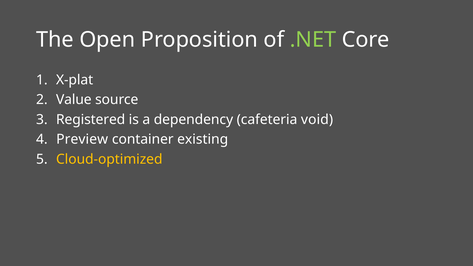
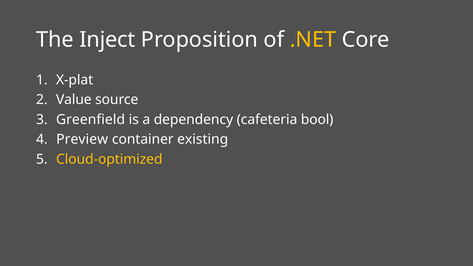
Open: Open -> Inject
.NET colour: light green -> yellow
Registered: Registered -> Greenfield
void: void -> bool
